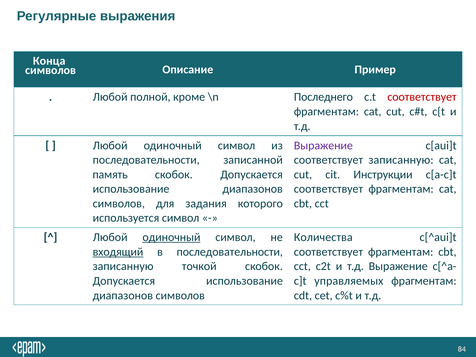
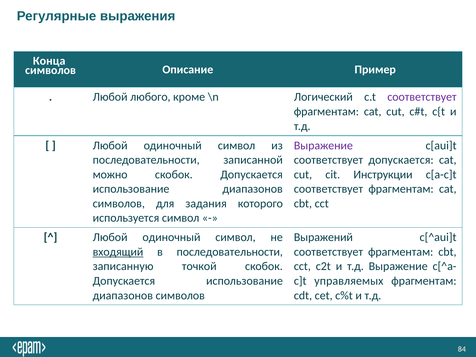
полной: полной -> любого
Последнего: Последнего -> Логический
соответствует at (422, 97) colour: red -> purple
соответствует записанную: записанную -> допускается
память: память -> можно
одиночный at (171, 237) underline: present -> none
Количества: Количества -> Выражений
